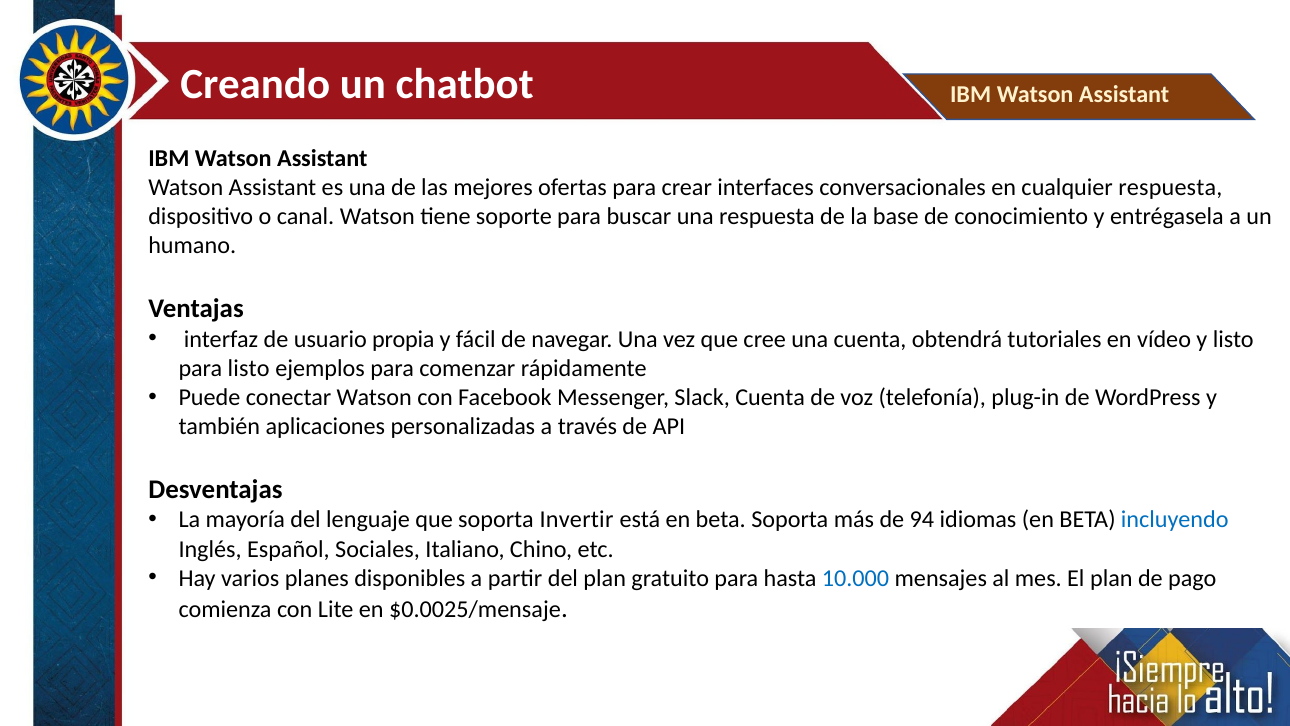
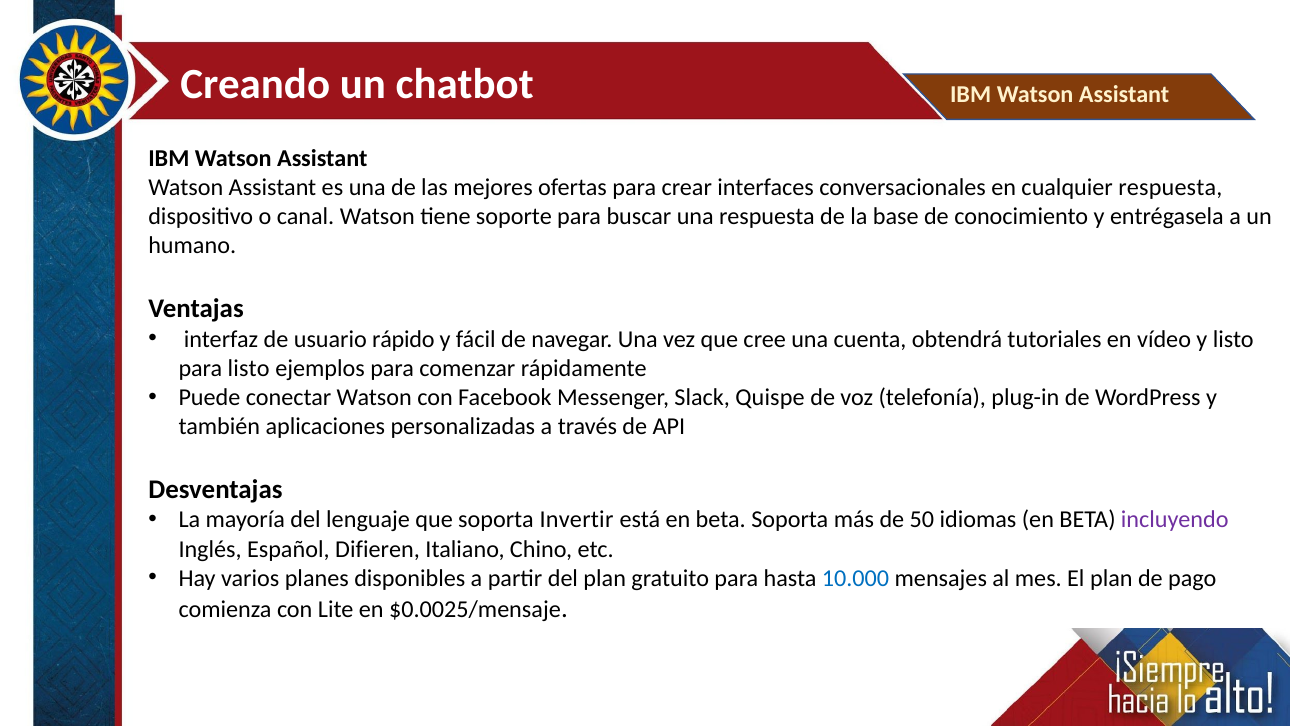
propia: propia -> rápido
Slack Cuenta: Cuenta -> Quispe
94: 94 -> 50
incluyendo colour: blue -> purple
Sociales: Sociales -> Difieren
